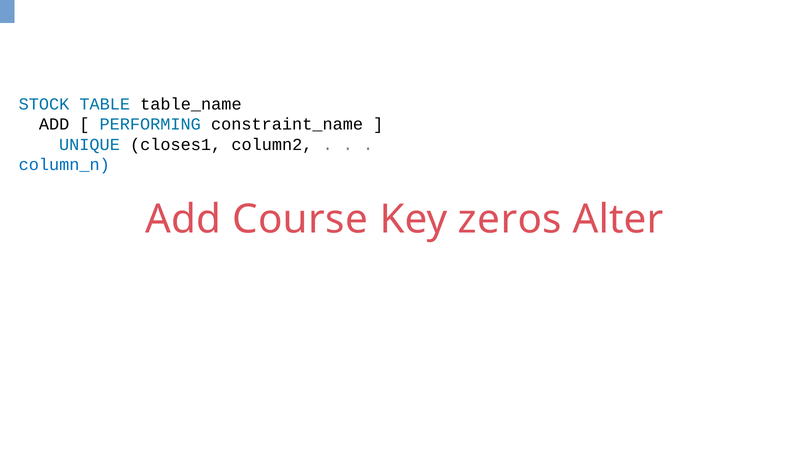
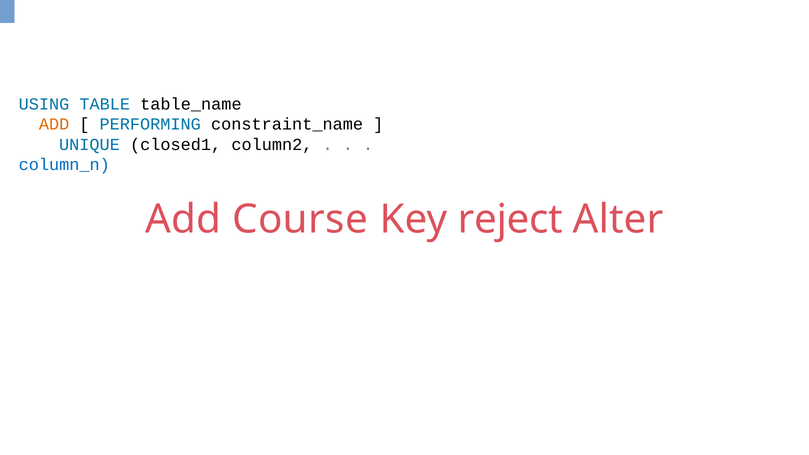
STOCK: STOCK -> USING
ADD at (54, 124) colour: black -> orange
closes1: closes1 -> closed1
zeros: zeros -> reject
